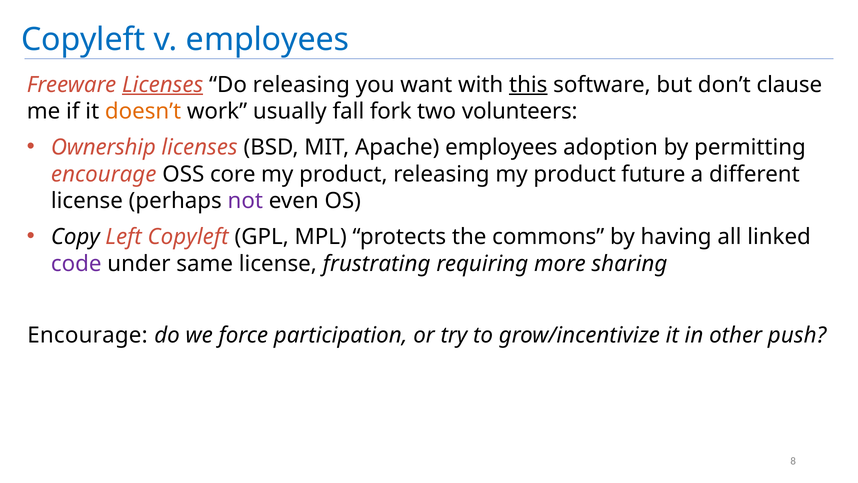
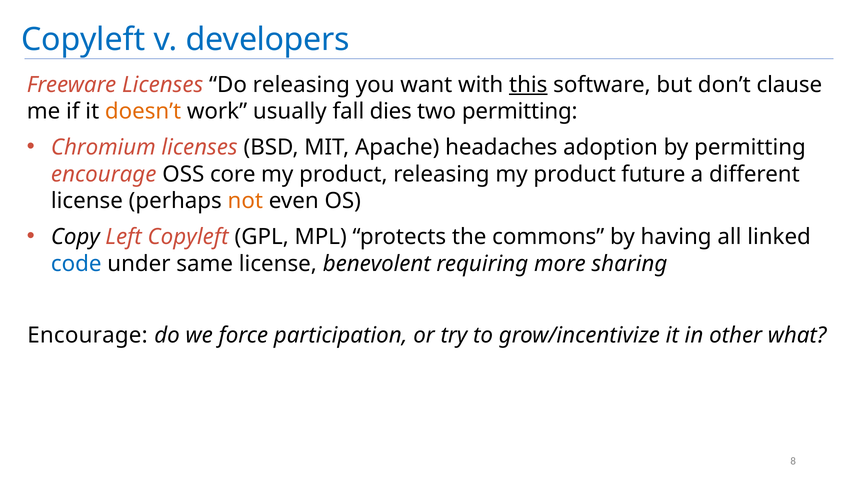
v employees: employees -> developers
Licenses at (163, 85) underline: present -> none
fork: fork -> dies
two volunteers: volunteers -> permitting
Ownership: Ownership -> Chromium
Apache employees: employees -> headaches
not colour: purple -> orange
code colour: purple -> blue
frustrating: frustrating -> benevolent
push: push -> what
